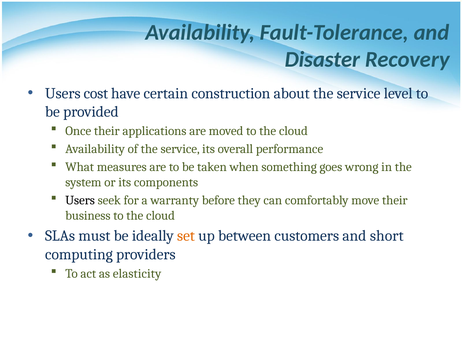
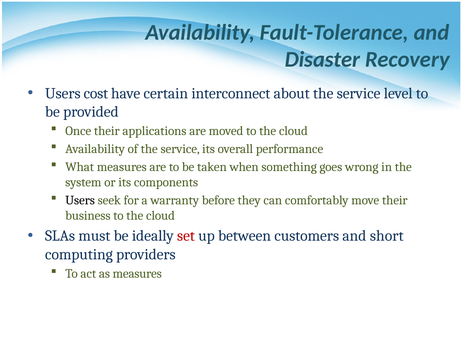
construction: construction -> interconnect
set colour: orange -> red
as elasticity: elasticity -> measures
